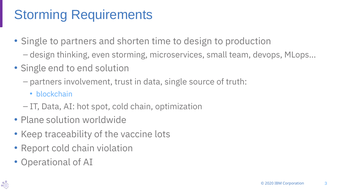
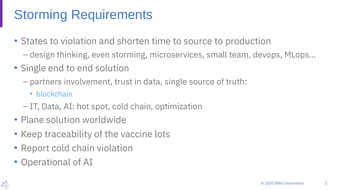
Single at (34, 41): Single -> States
to partners: partners -> violation
to design: design -> source
